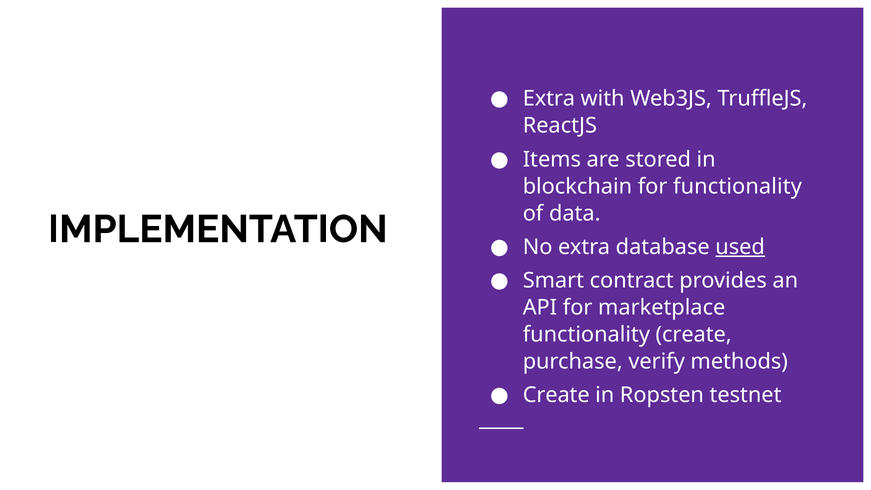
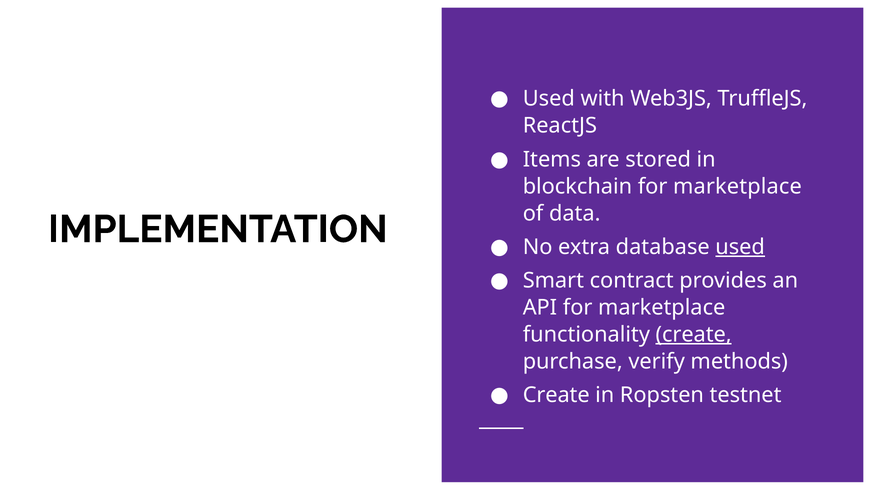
Extra at (549, 99): Extra -> Used
blockchain for functionality: functionality -> marketplace
create at (694, 334) underline: none -> present
